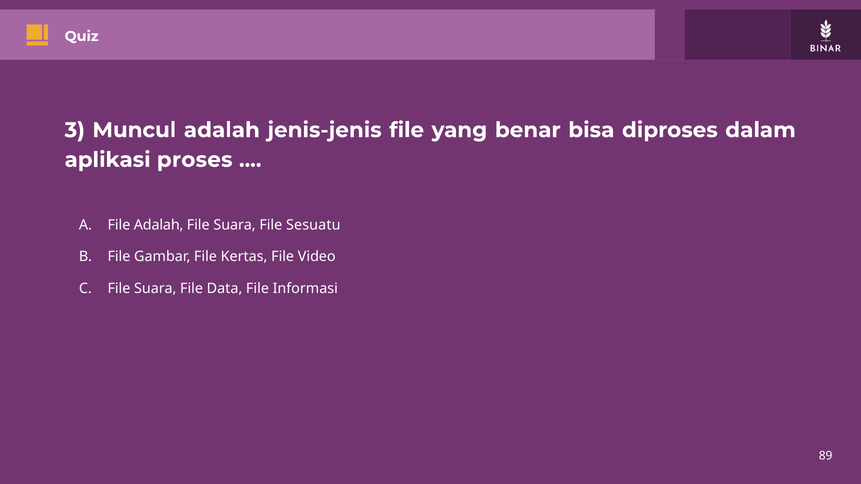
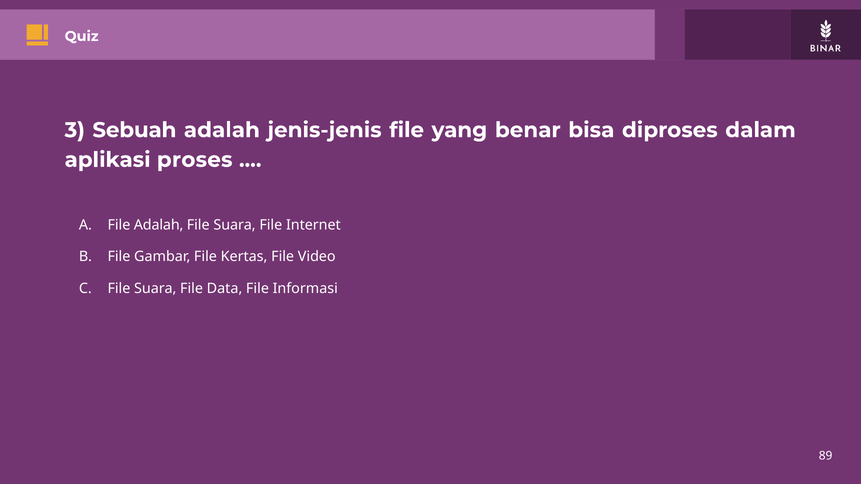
Muncul: Muncul -> Sebuah
Sesuatu: Sesuatu -> Internet
